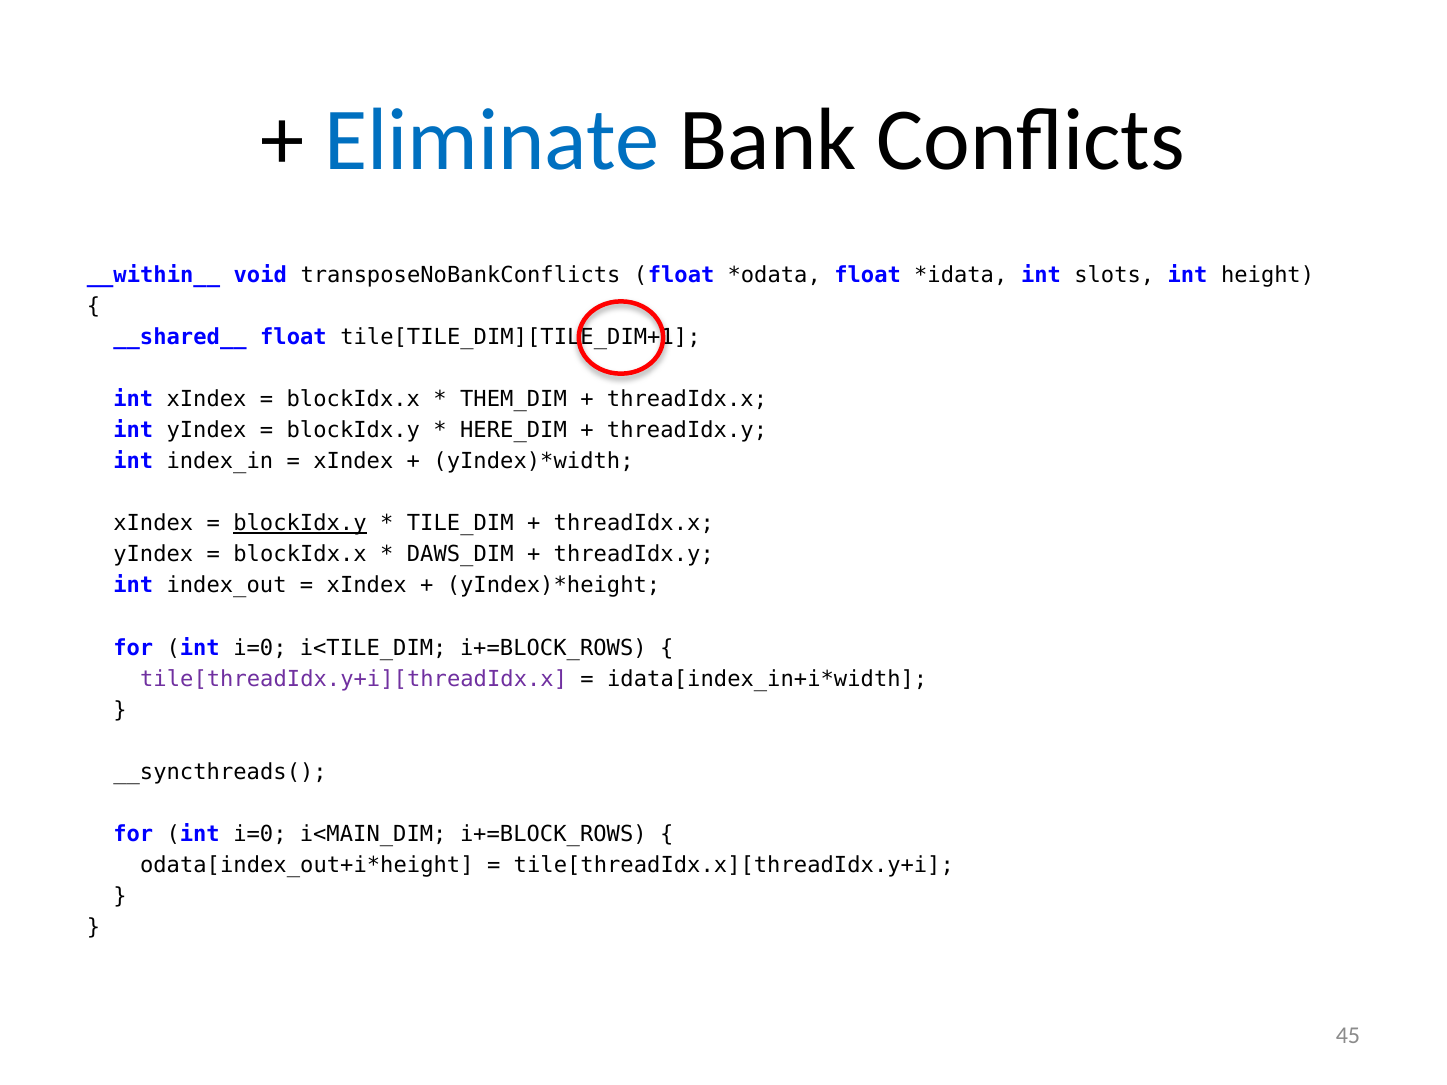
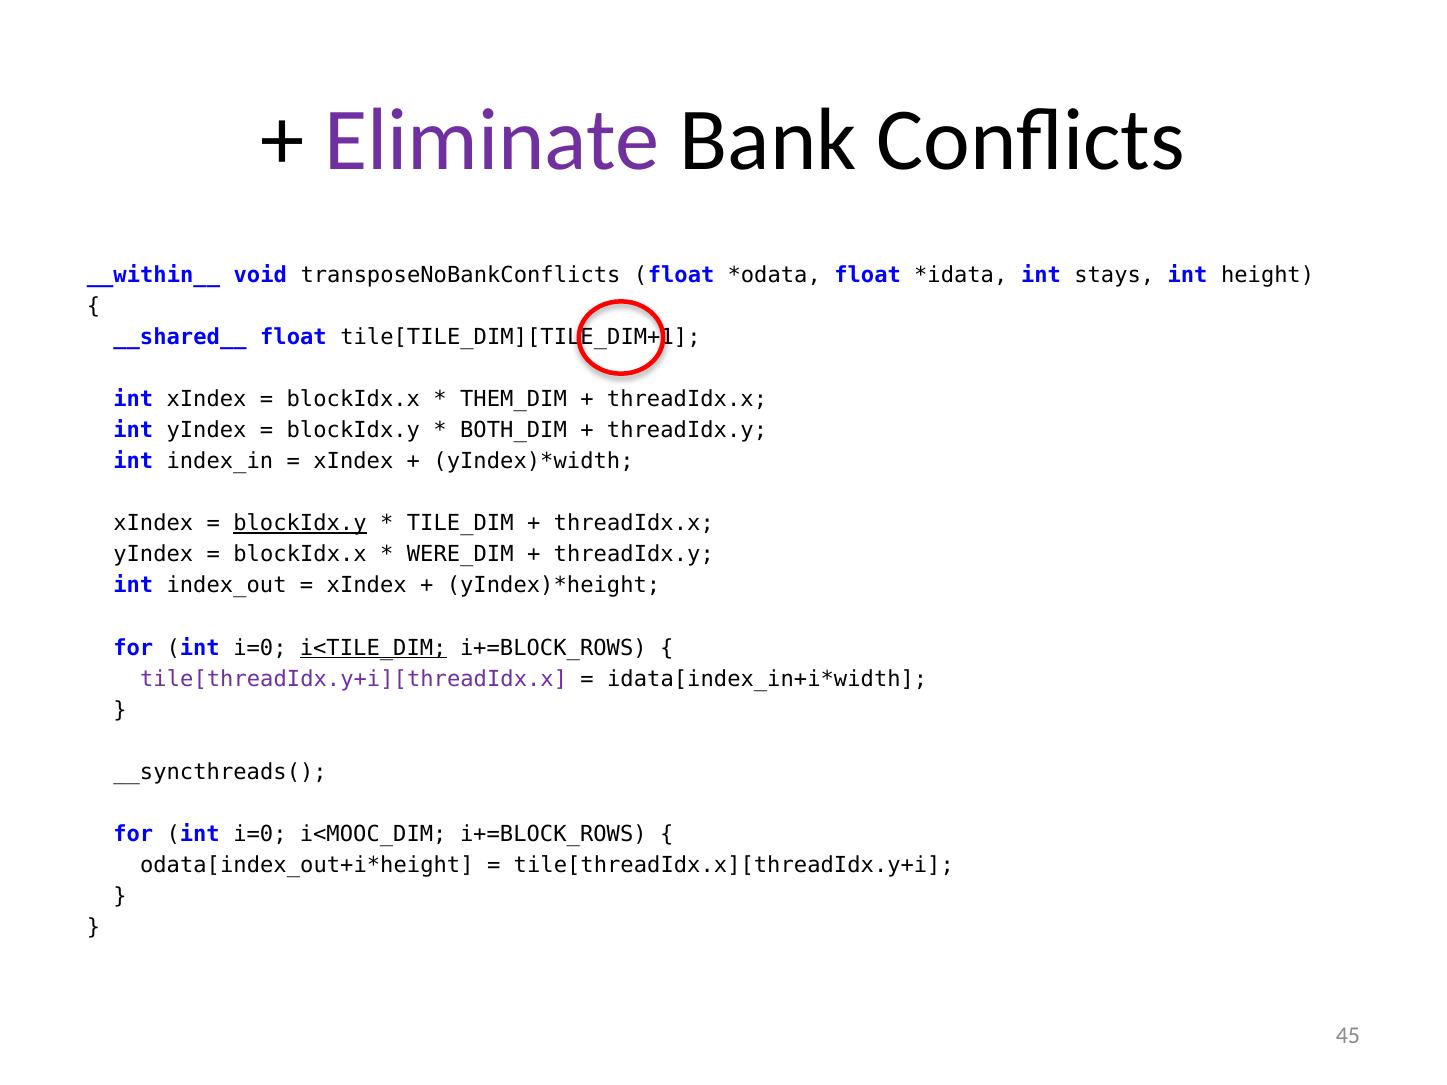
Eliminate colour: blue -> purple
slots: slots -> stays
HERE_DIM: HERE_DIM -> BOTH_DIM
DAWS_DIM: DAWS_DIM -> WERE_DIM
i<TILE_DIM underline: none -> present
i<MAIN_DIM: i<MAIN_DIM -> i<MOOC_DIM
